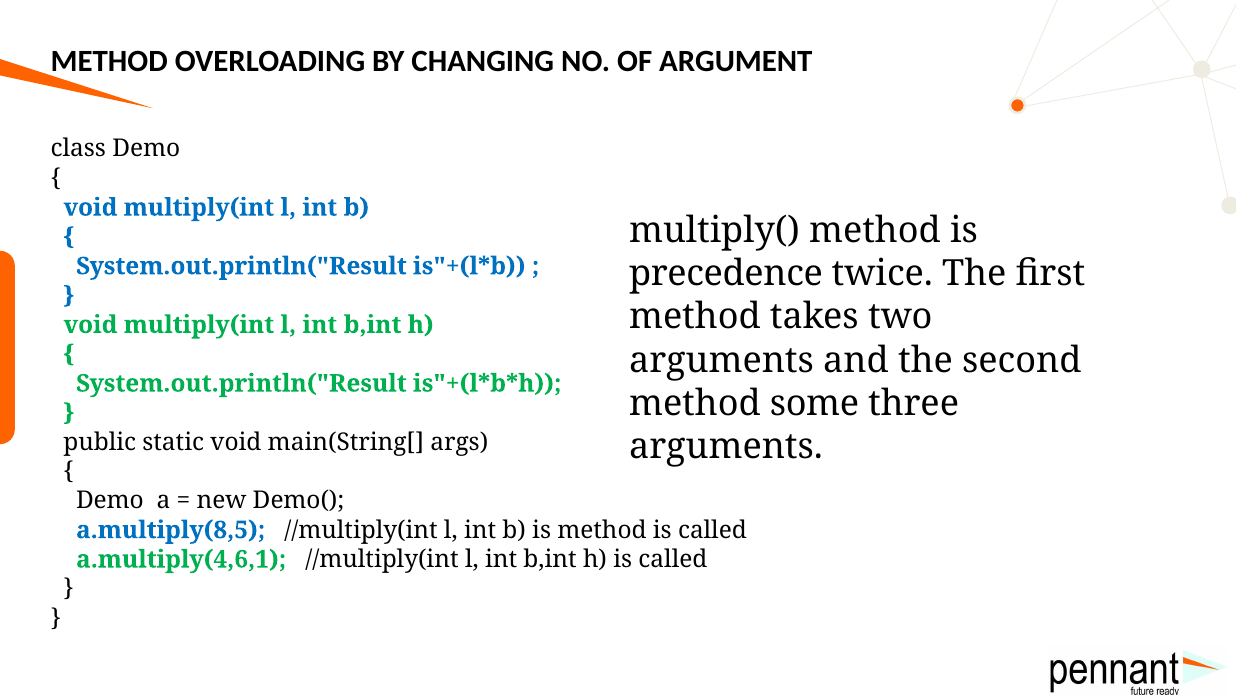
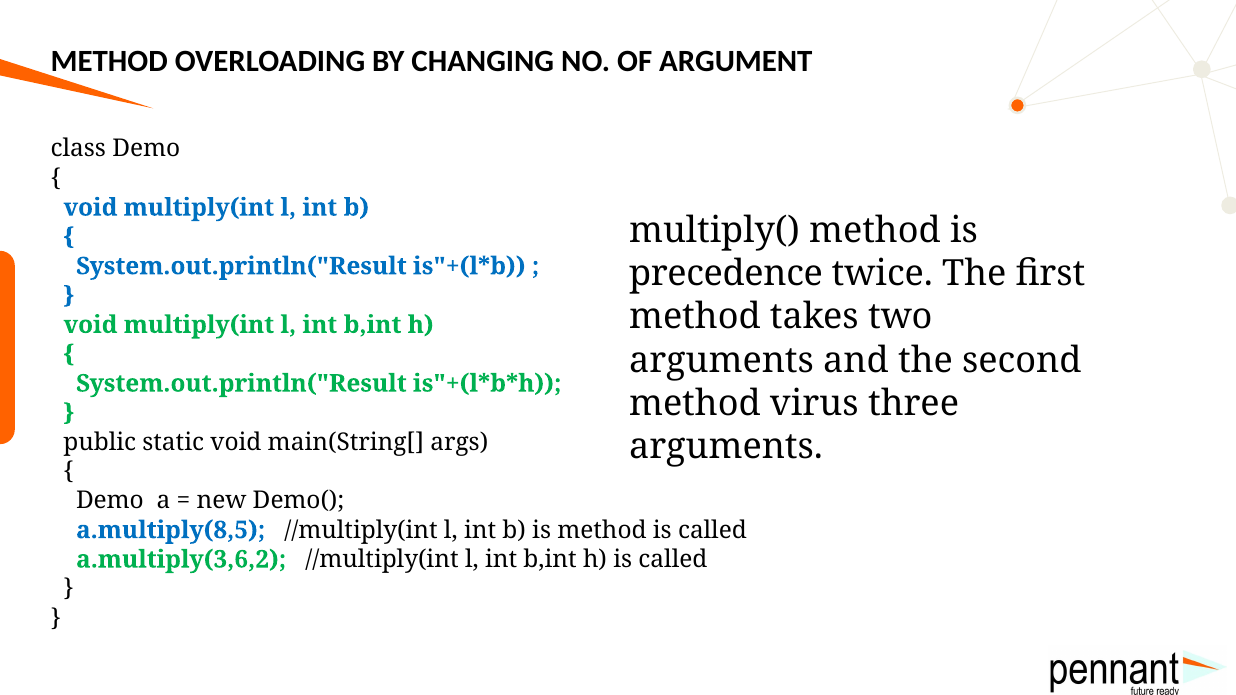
some: some -> virus
a.multiply(4,6,1: a.multiply(4,6,1 -> a.multiply(3,6,2
